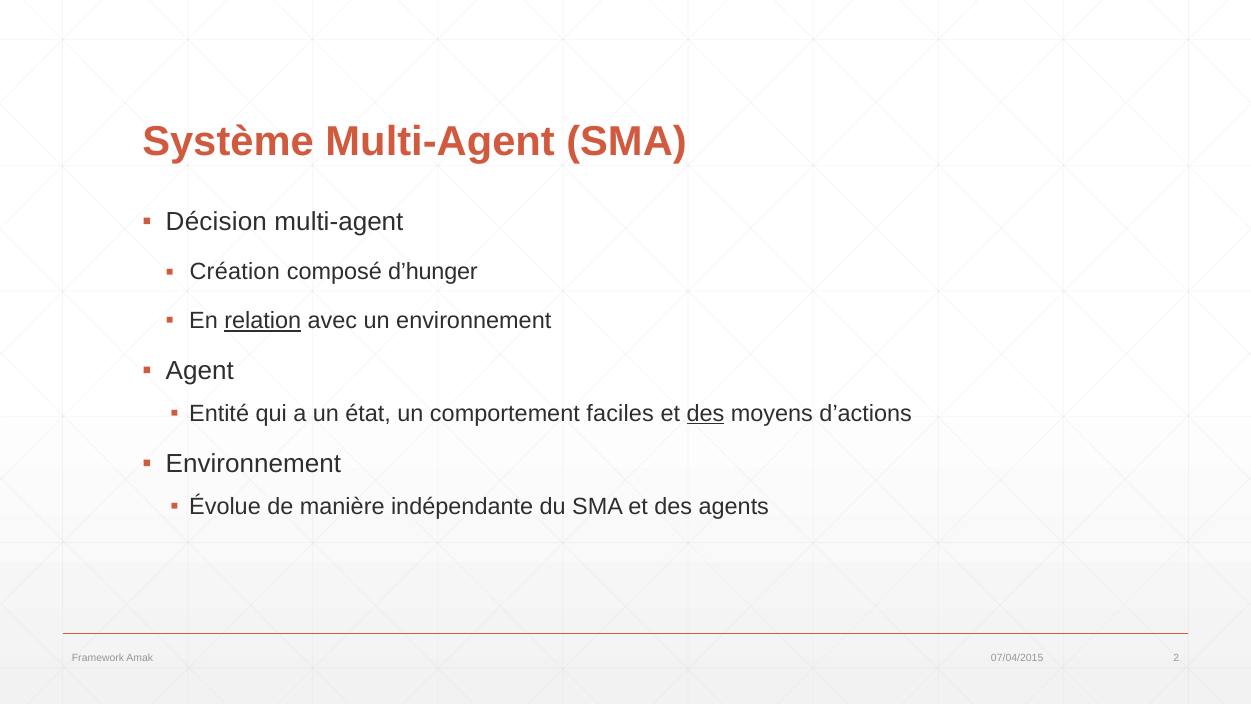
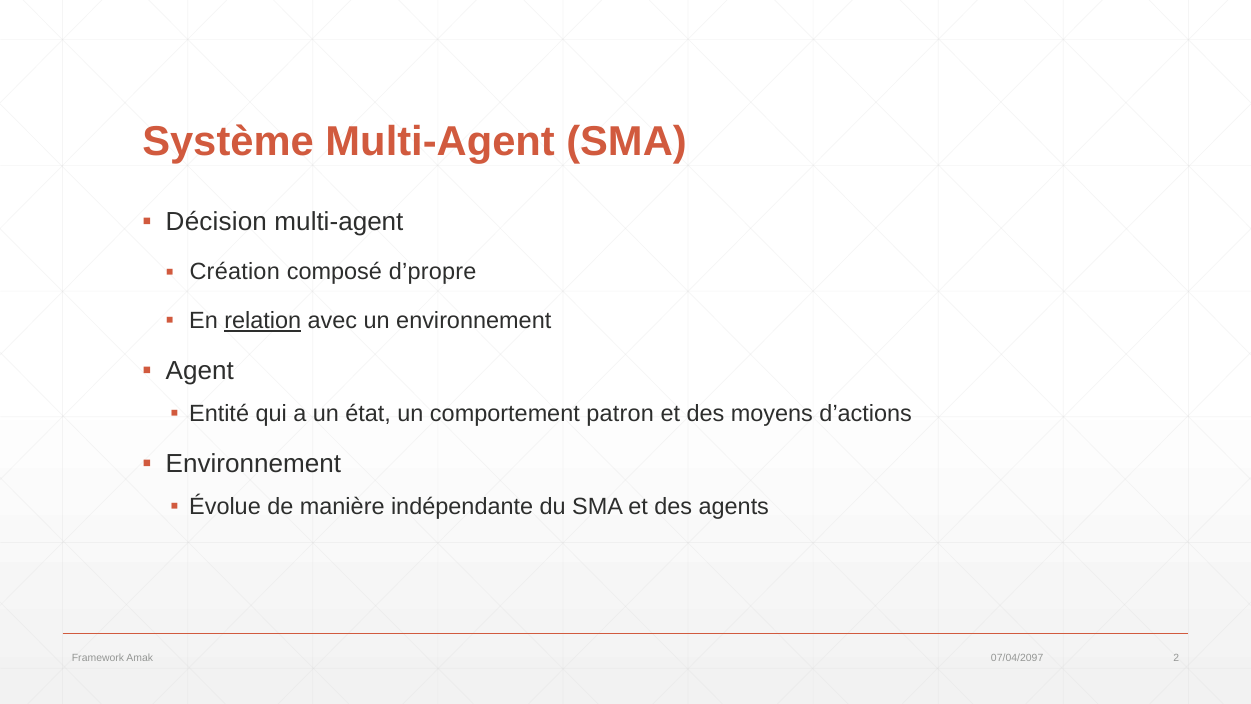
d’hunger: d’hunger -> d’propre
faciles: faciles -> patron
des at (706, 413) underline: present -> none
07/04/2015: 07/04/2015 -> 07/04/2097
